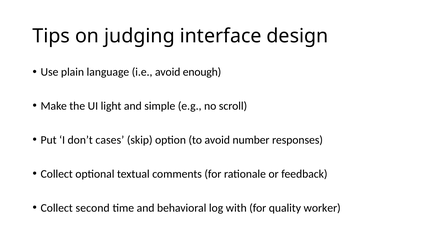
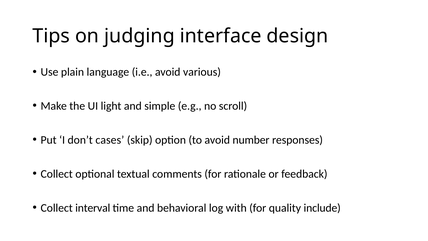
enough: enough -> various
second: second -> interval
worker: worker -> include
